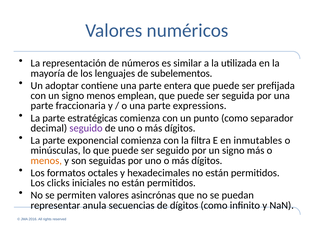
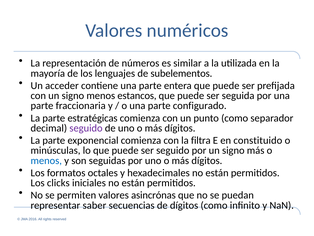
adoptar: adoptar -> acceder
emplean: emplean -> estancos
expressions: expressions -> configurado
inmutables: inmutables -> constituido
menos at (46, 160) colour: orange -> blue
anula: anula -> saber
